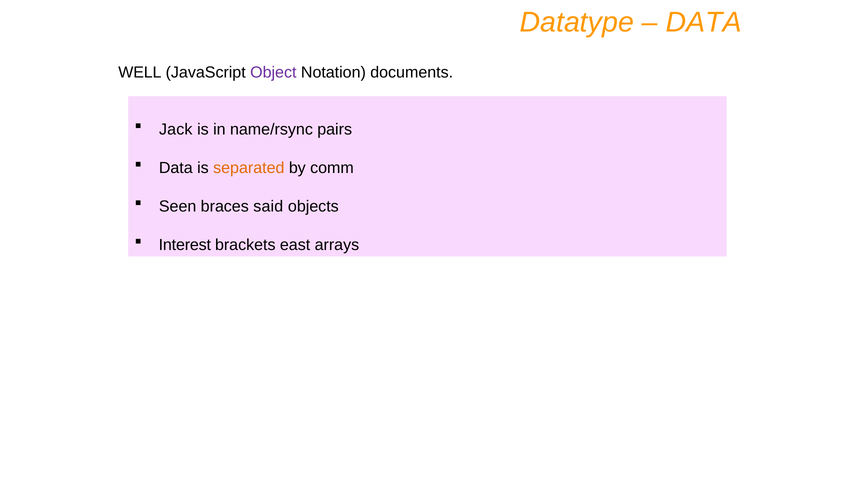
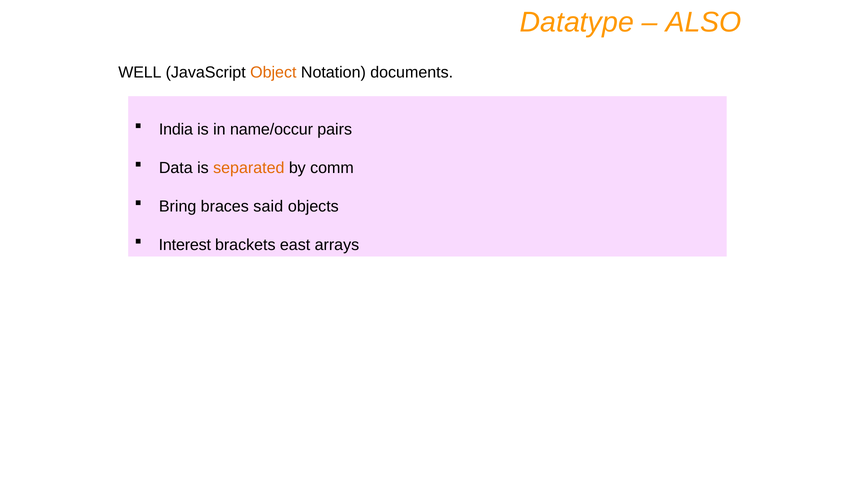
DATA at (704, 22): DATA -> ALSO
Object colour: purple -> orange
Jack: Jack -> India
name/rsync: name/rsync -> name/occur
Seen: Seen -> Bring
